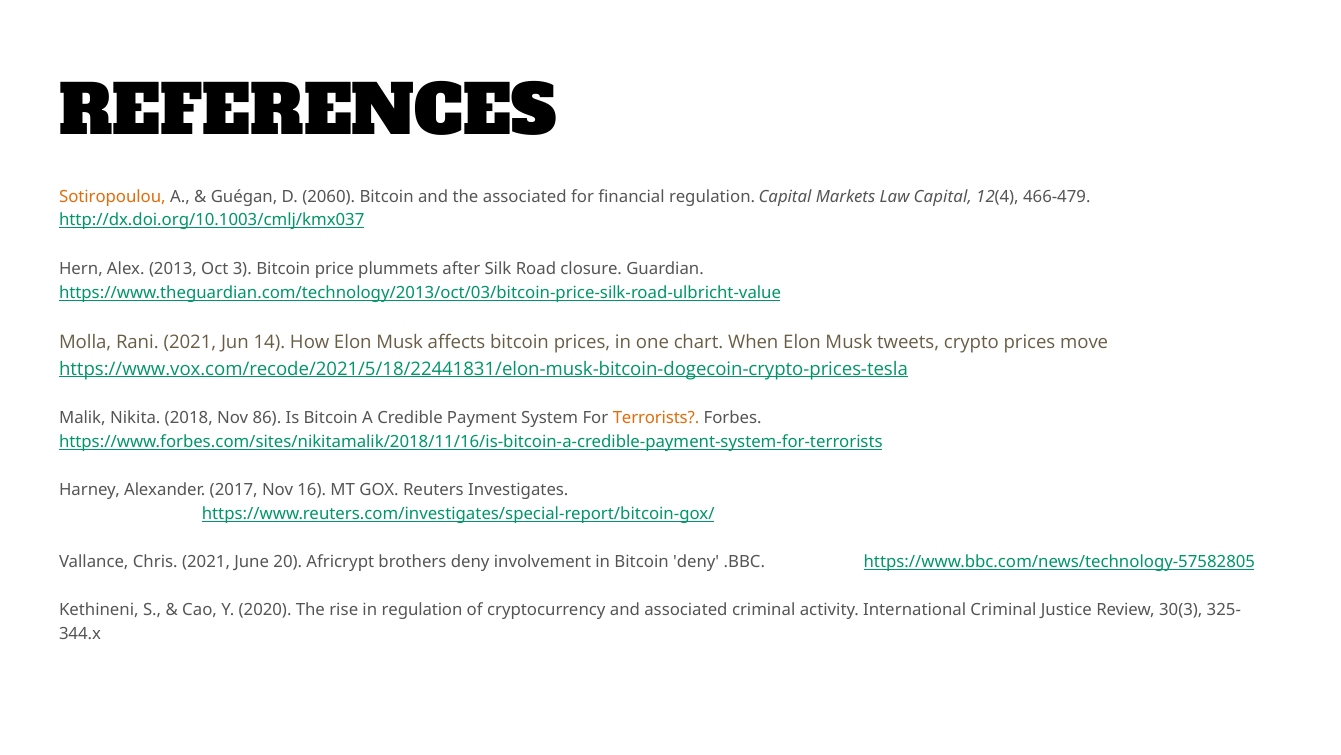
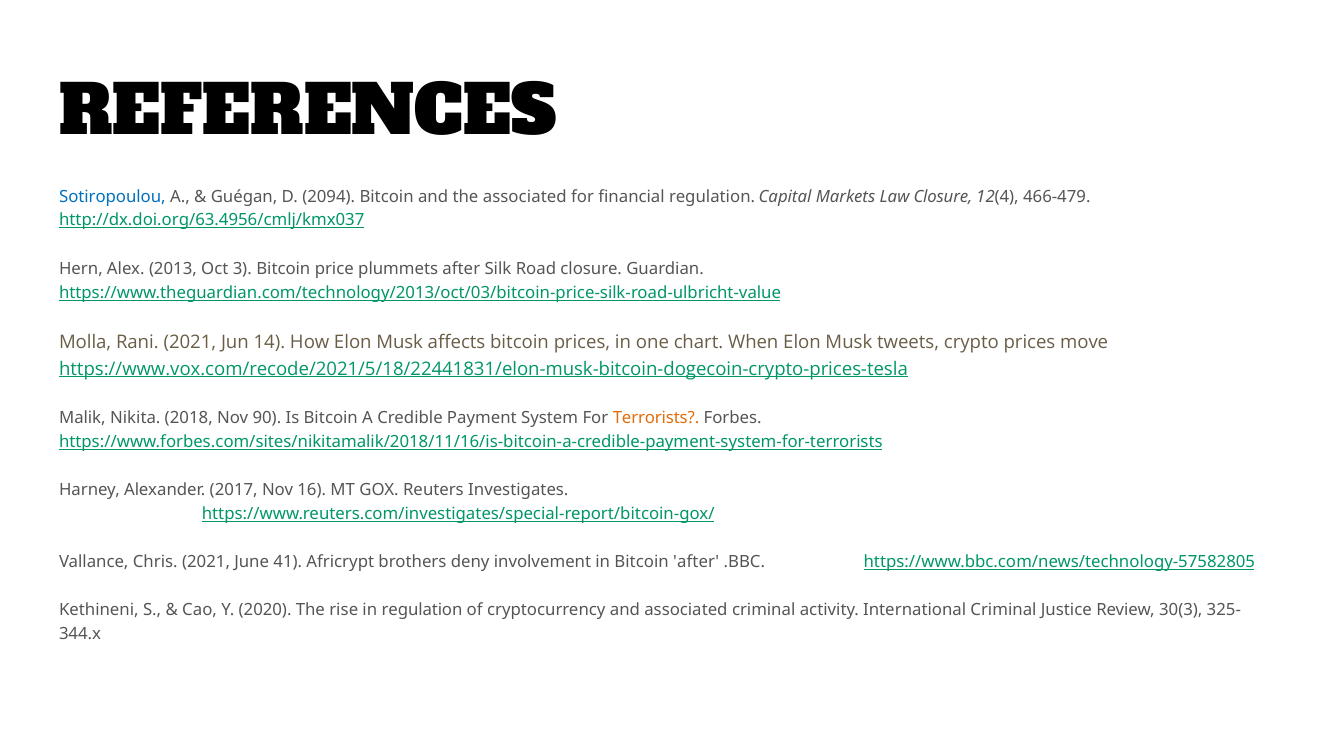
Sotiropoulou colour: orange -> blue
2060: 2060 -> 2094
Law Capital: Capital -> Closure
http://dx.doi.org/10.1003/cmlj/kmx037: http://dx.doi.org/10.1003/cmlj/kmx037 -> http://dx.doi.org/63.4956/cmlj/kmx037
86: 86 -> 90
20: 20 -> 41
Bitcoin deny: deny -> after
